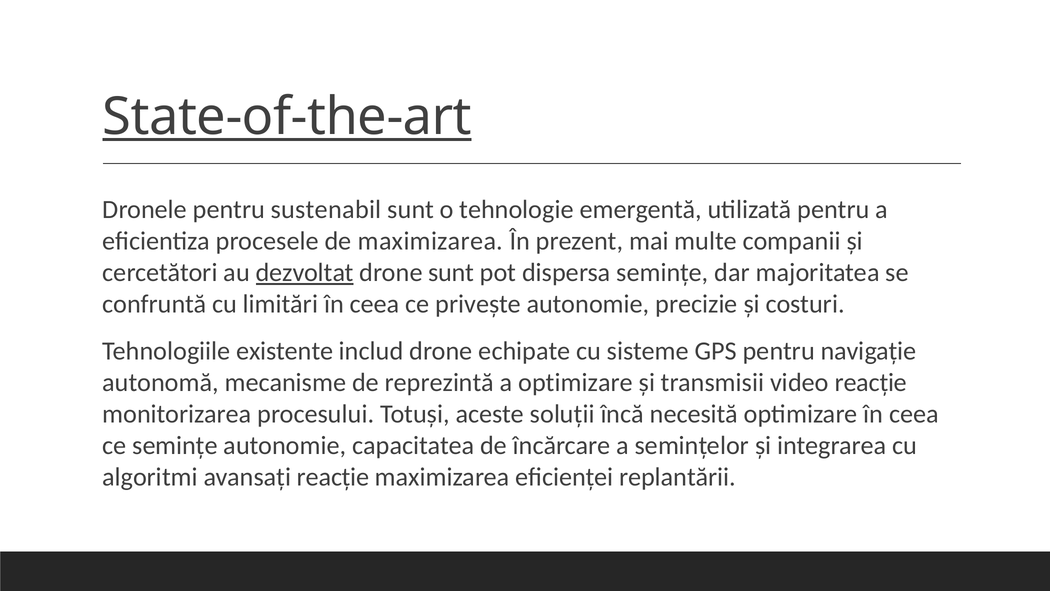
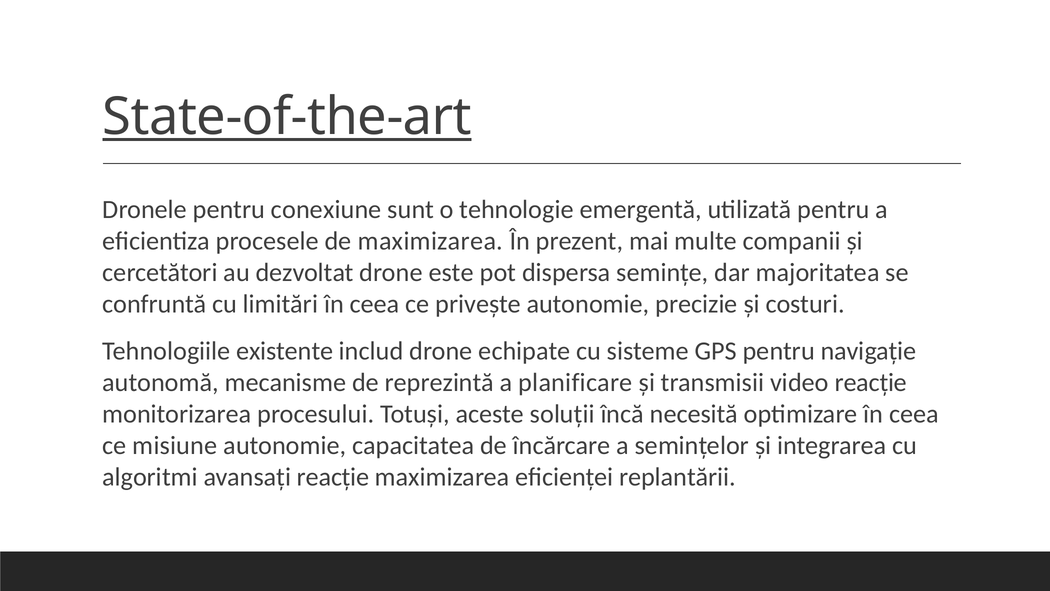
sustenabil: sustenabil -> conexiune
dezvoltat underline: present -> none
drone sunt: sunt -> este
a optimizare: optimizare -> planificare
ce semințe: semințe -> misiune
